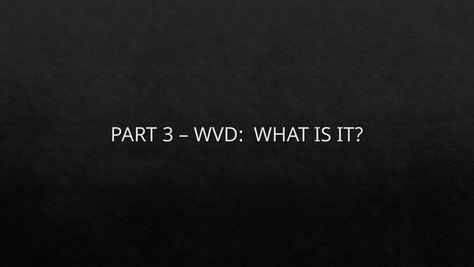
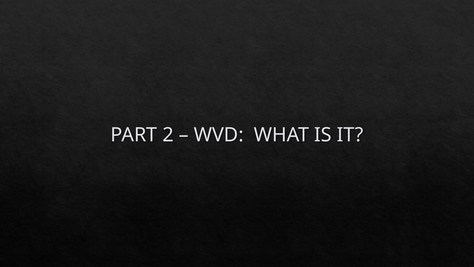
3: 3 -> 2
